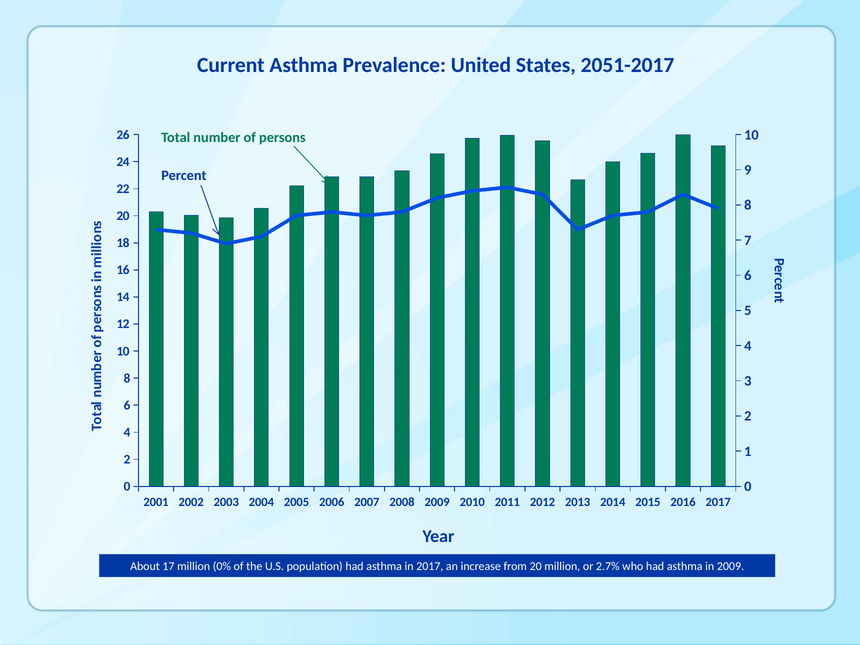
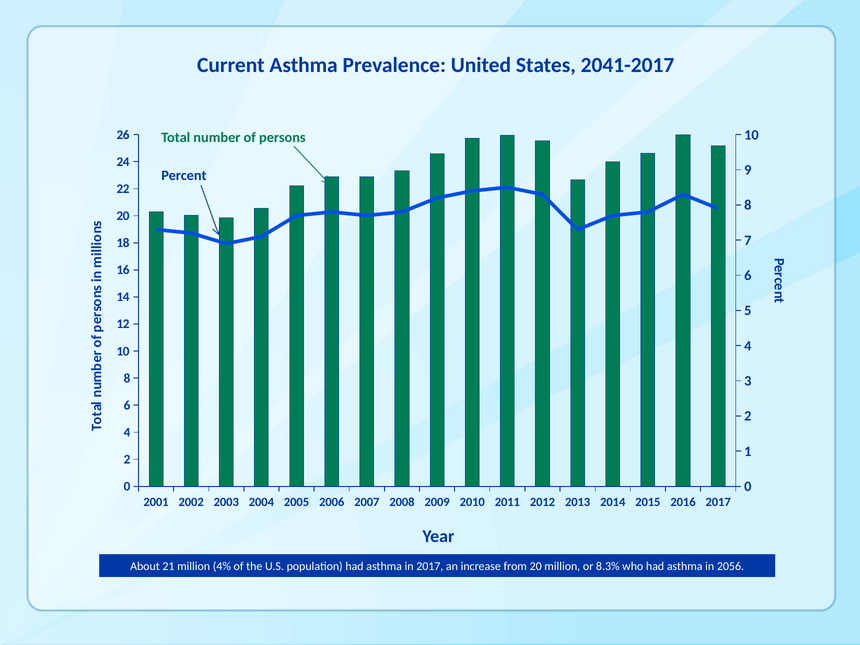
2051-2017: 2051-2017 -> 2041-2017
17: 17 -> 21
0%: 0% -> 4%
2.7%: 2.7% -> 8.3%
in 2009: 2009 -> 2056
